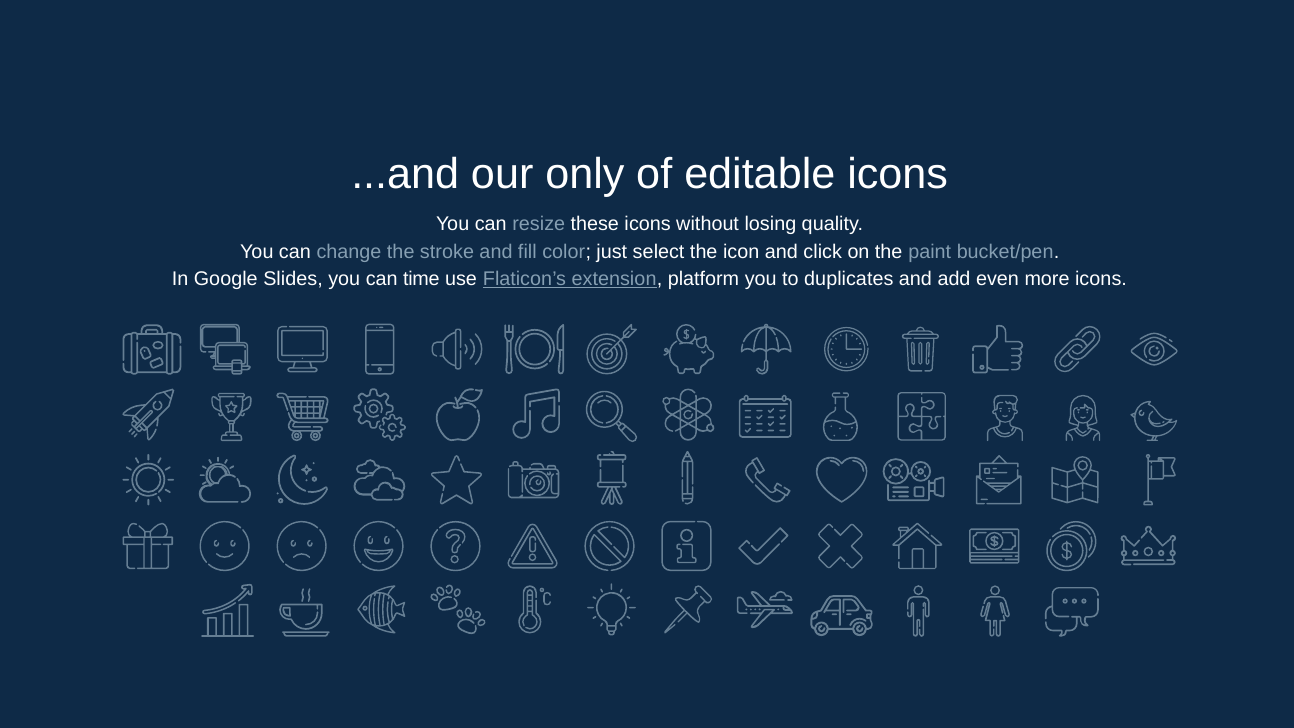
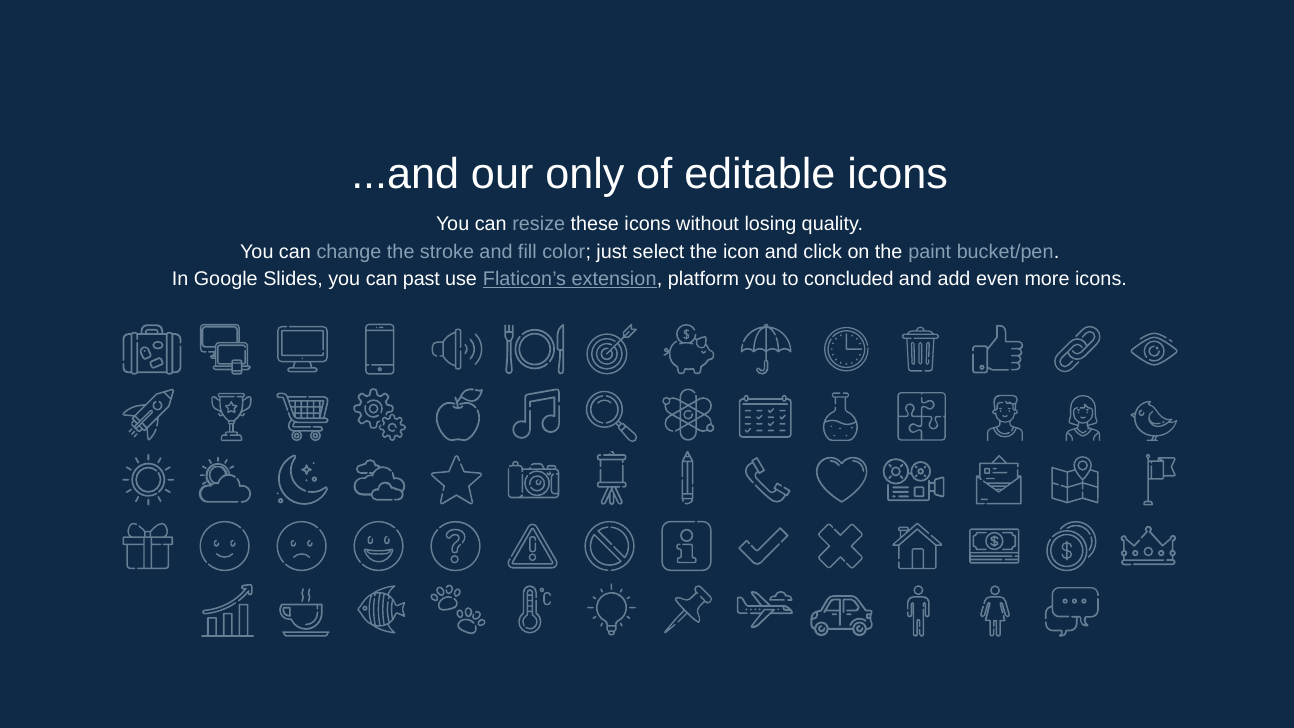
time: time -> past
duplicates: duplicates -> concluded
